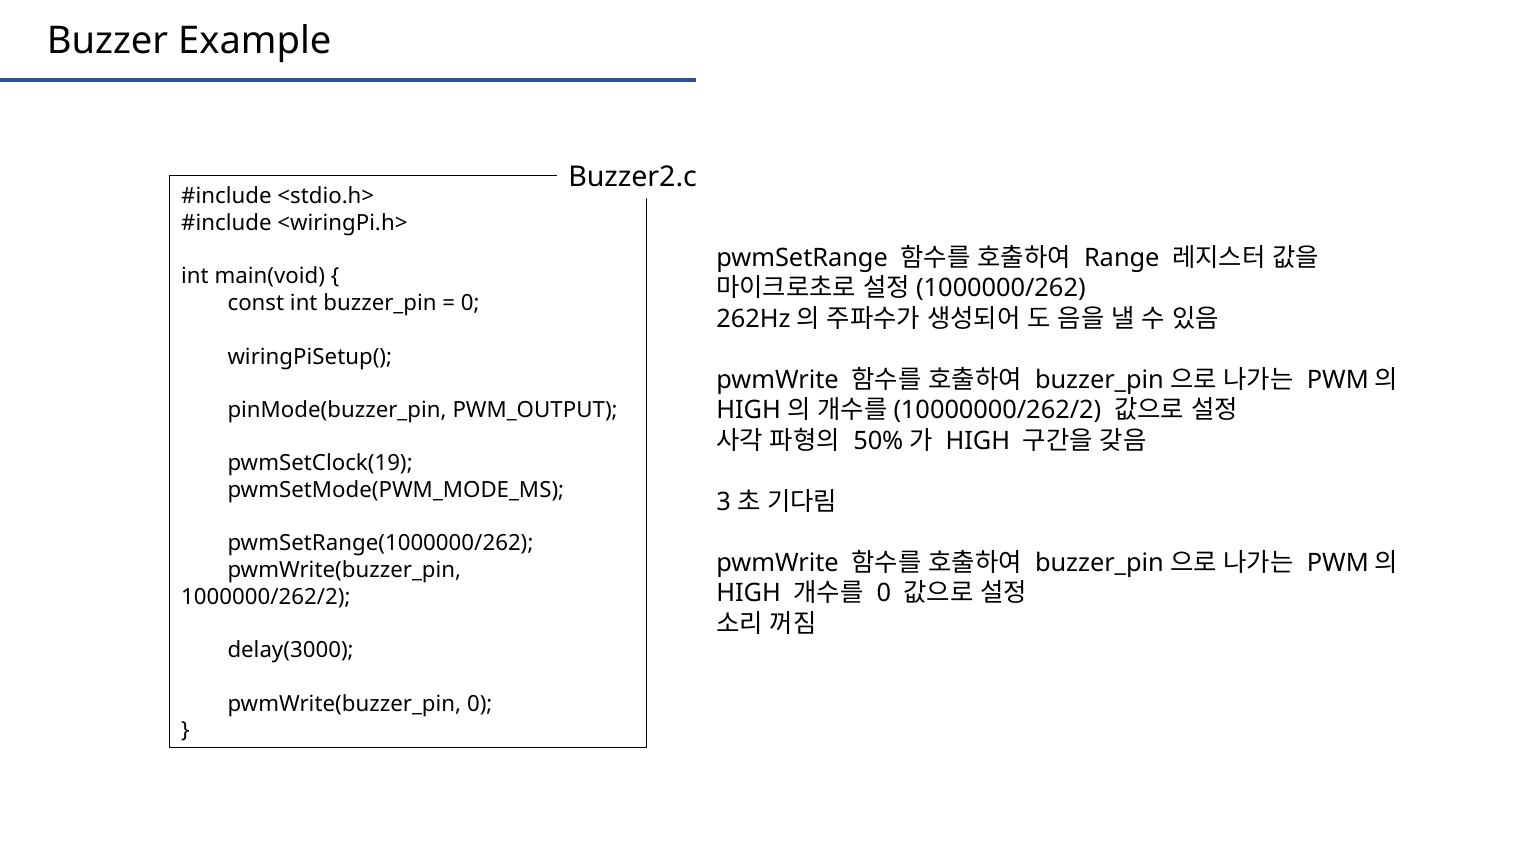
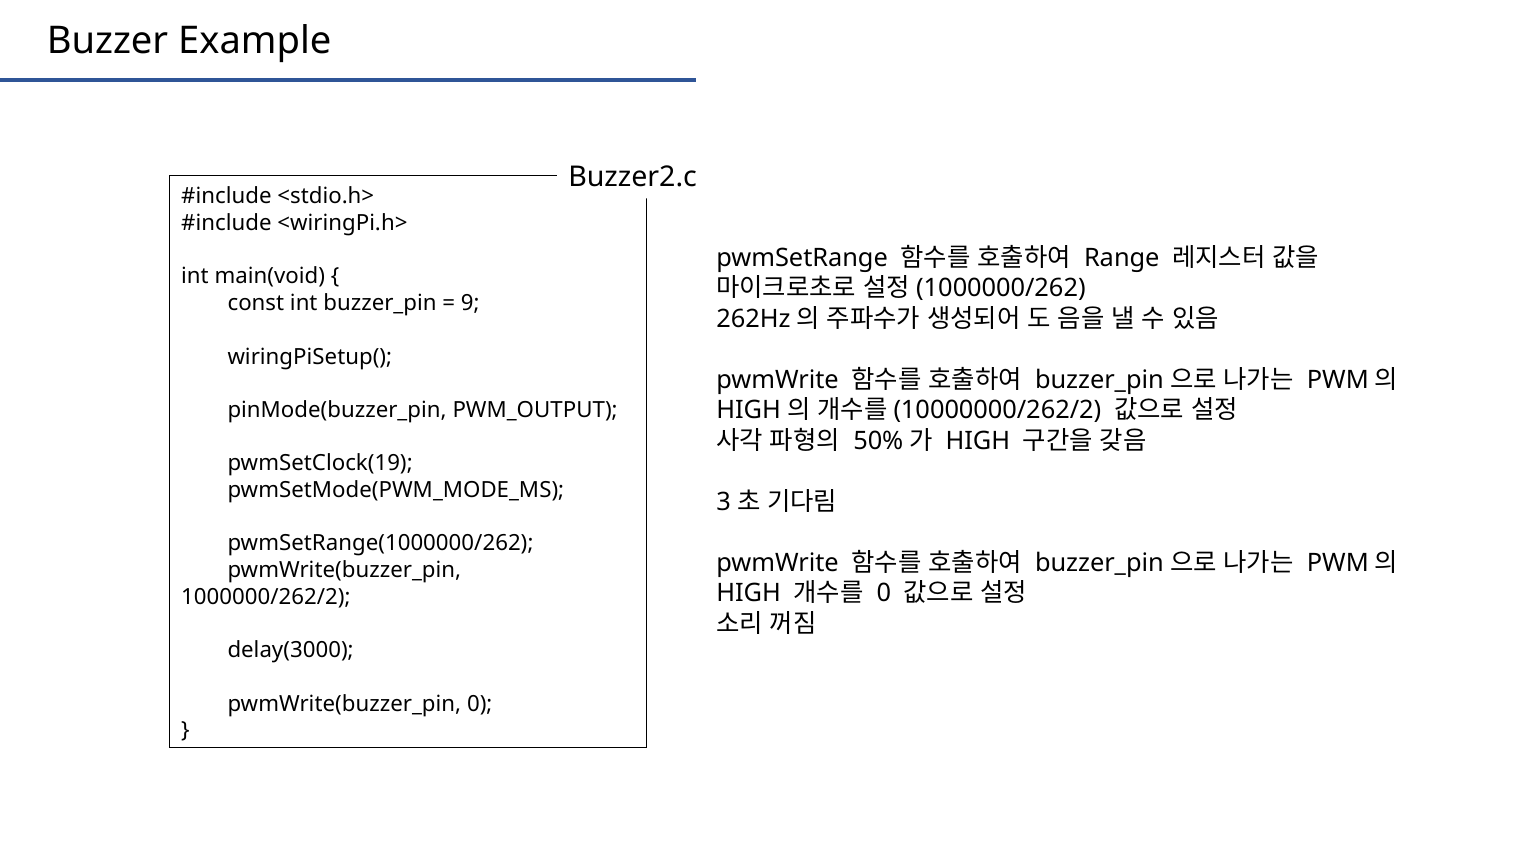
0 at (470, 303): 0 -> 9
